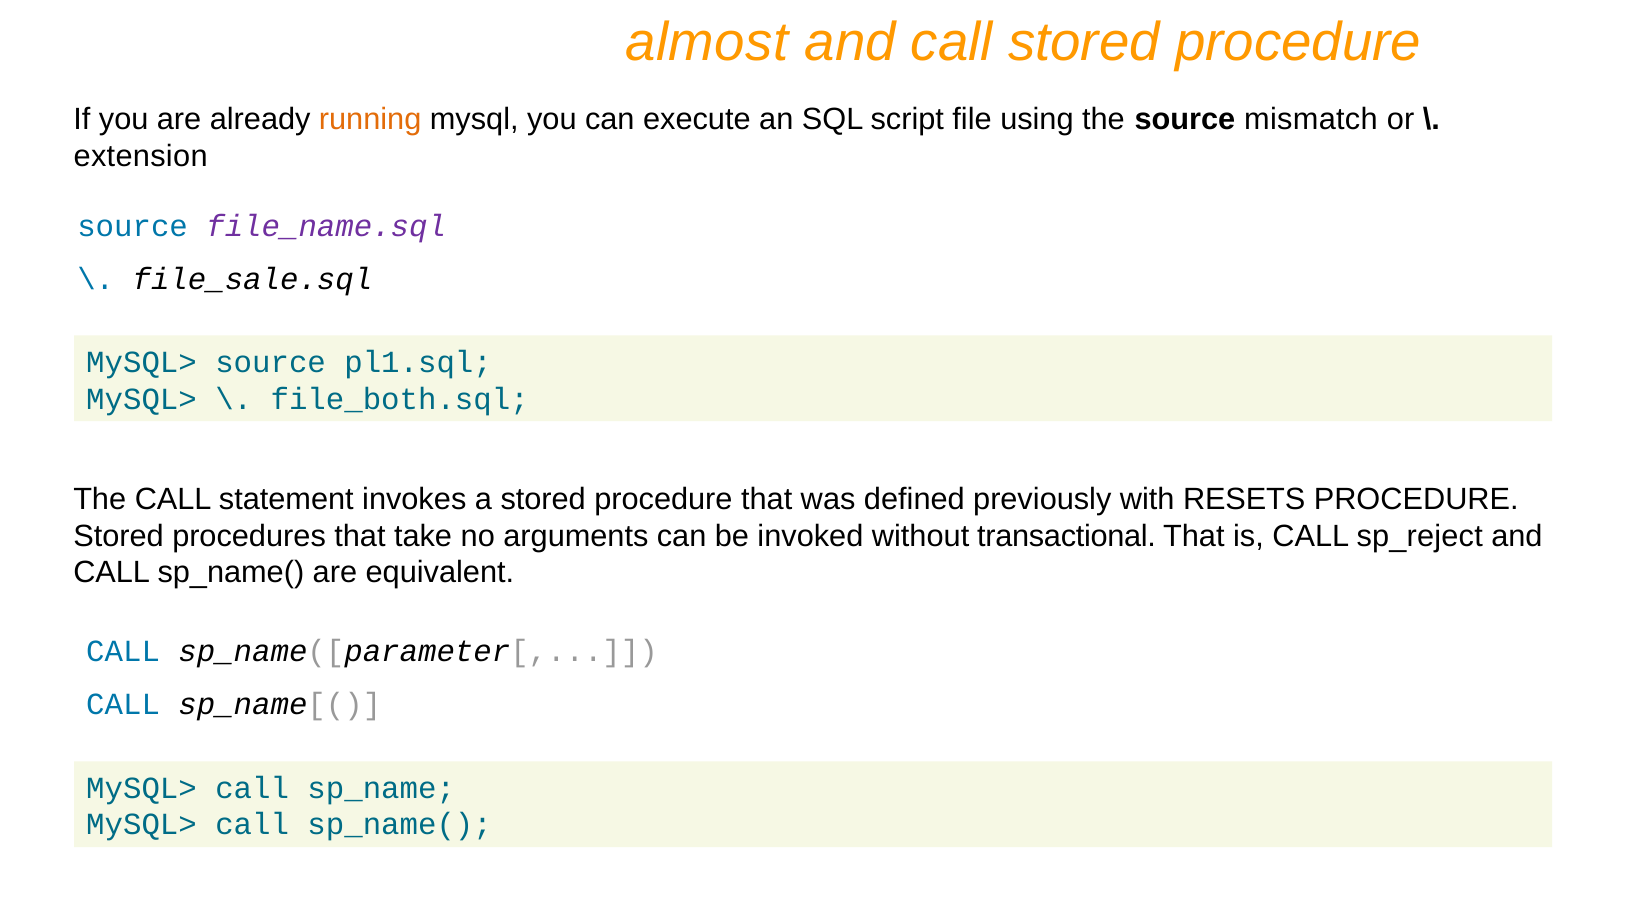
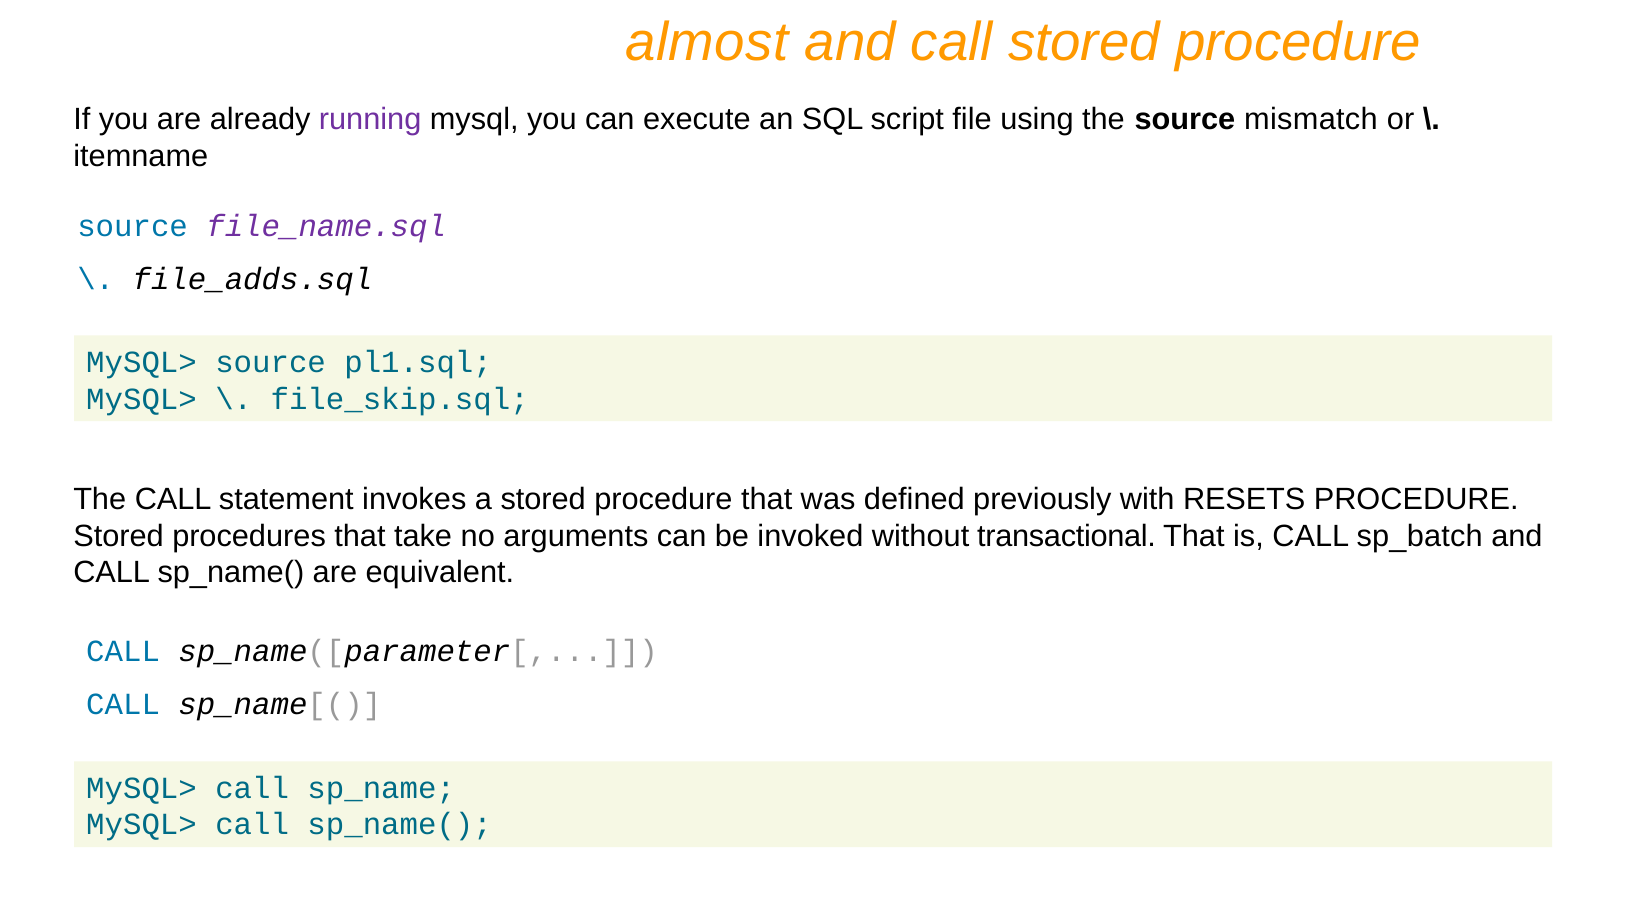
running colour: orange -> purple
extension: extension -> itemname
file_sale.sql: file_sale.sql -> file_adds.sql
file_both.sql: file_both.sql -> file_skip.sql
sp_reject: sp_reject -> sp_batch
